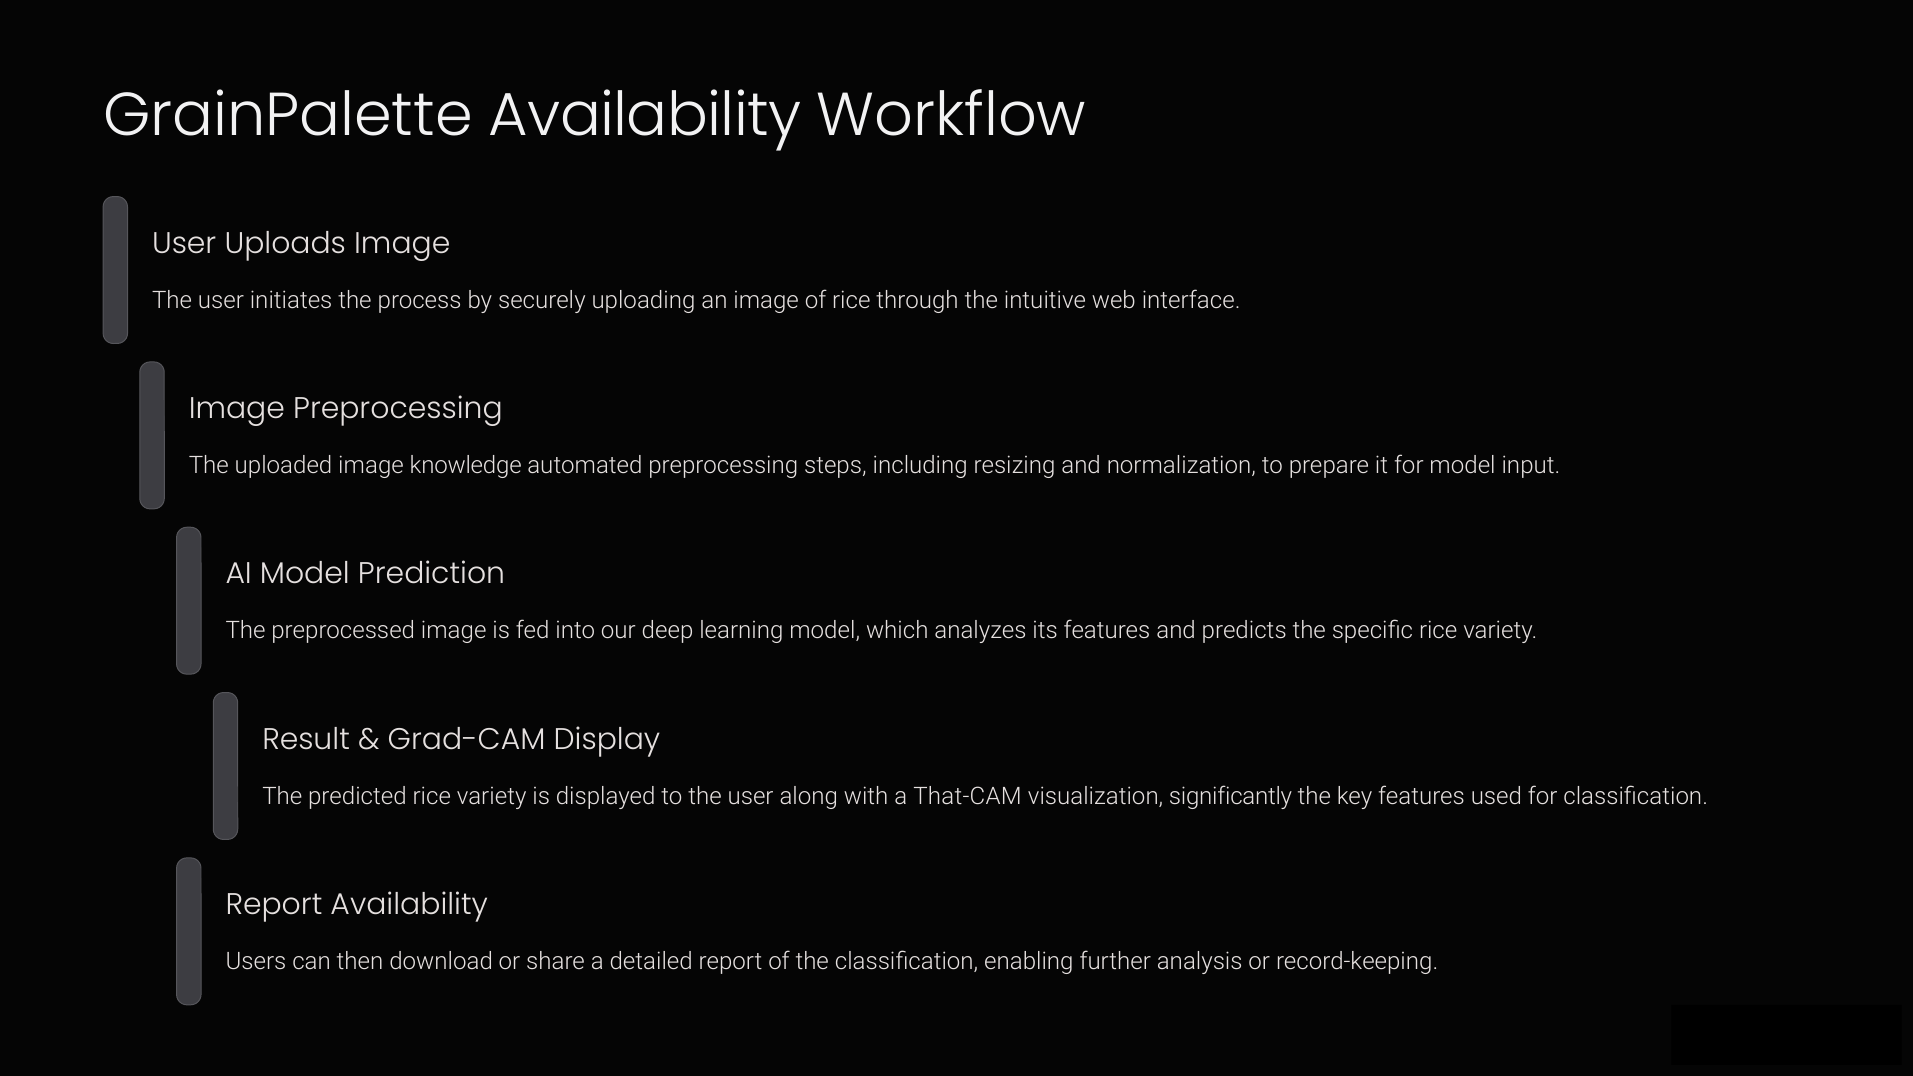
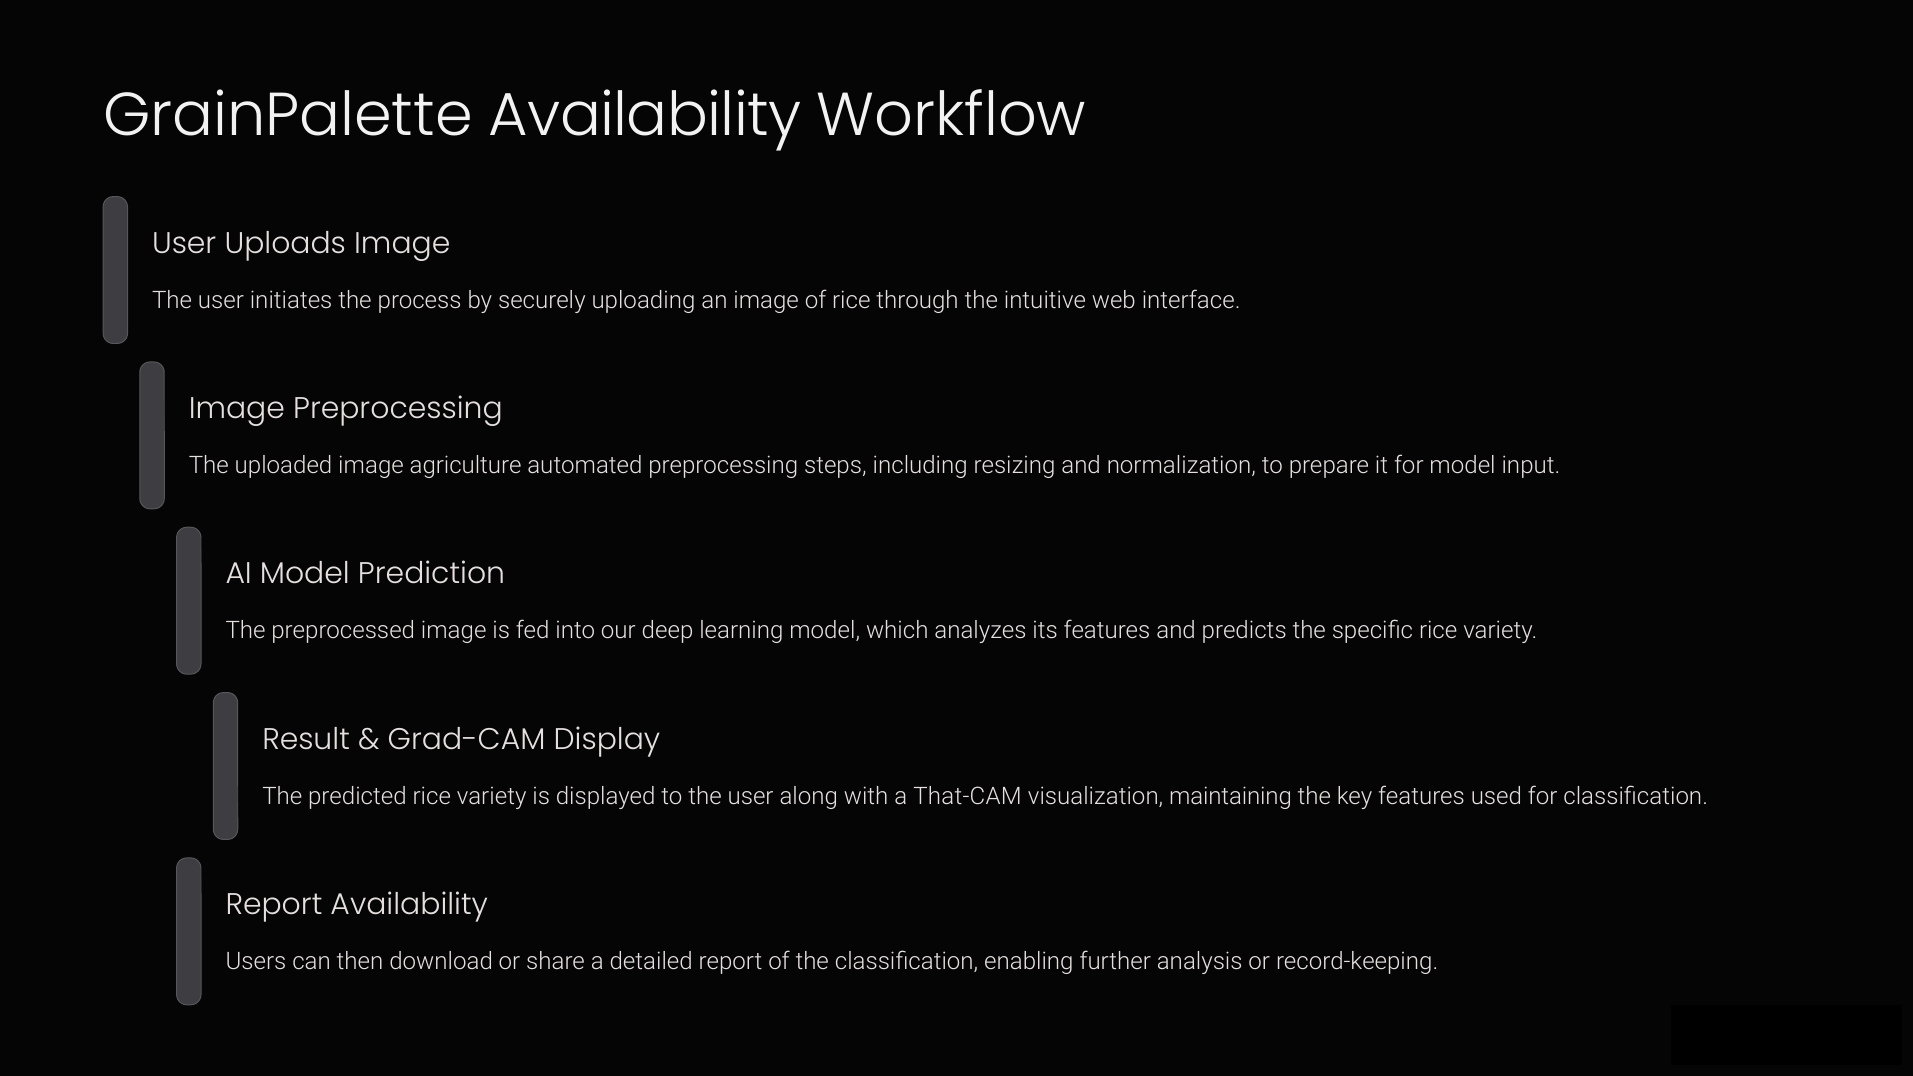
knowledge: knowledge -> agriculture
significantly: significantly -> maintaining
